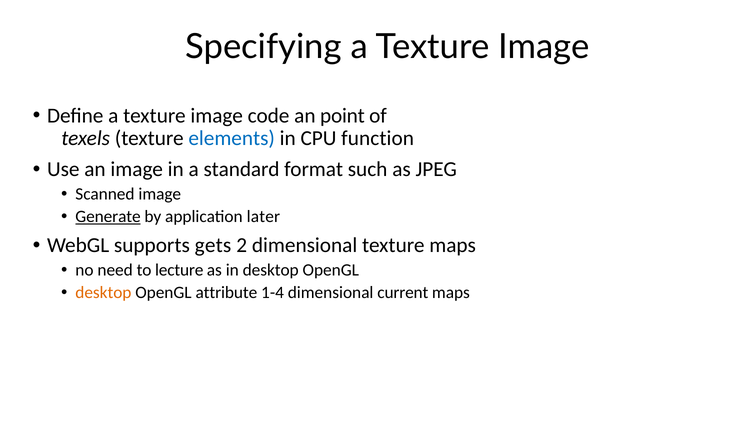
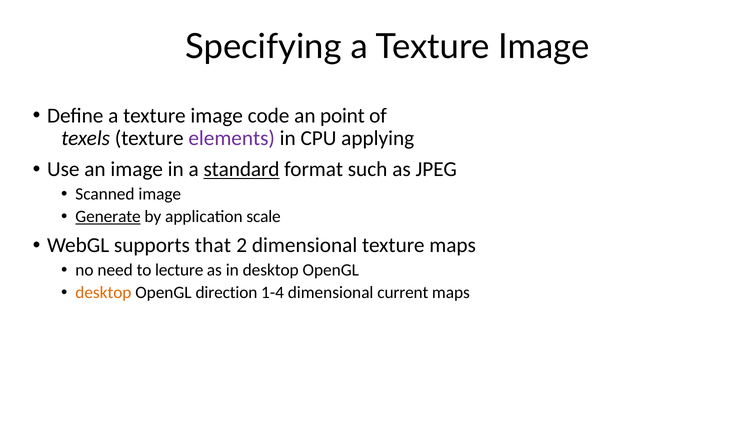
elements colour: blue -> purple
function: function -> applying
standard underline: none -> present
later: later -> scale
gets: gets -> that
attribute: attribute -> direction
